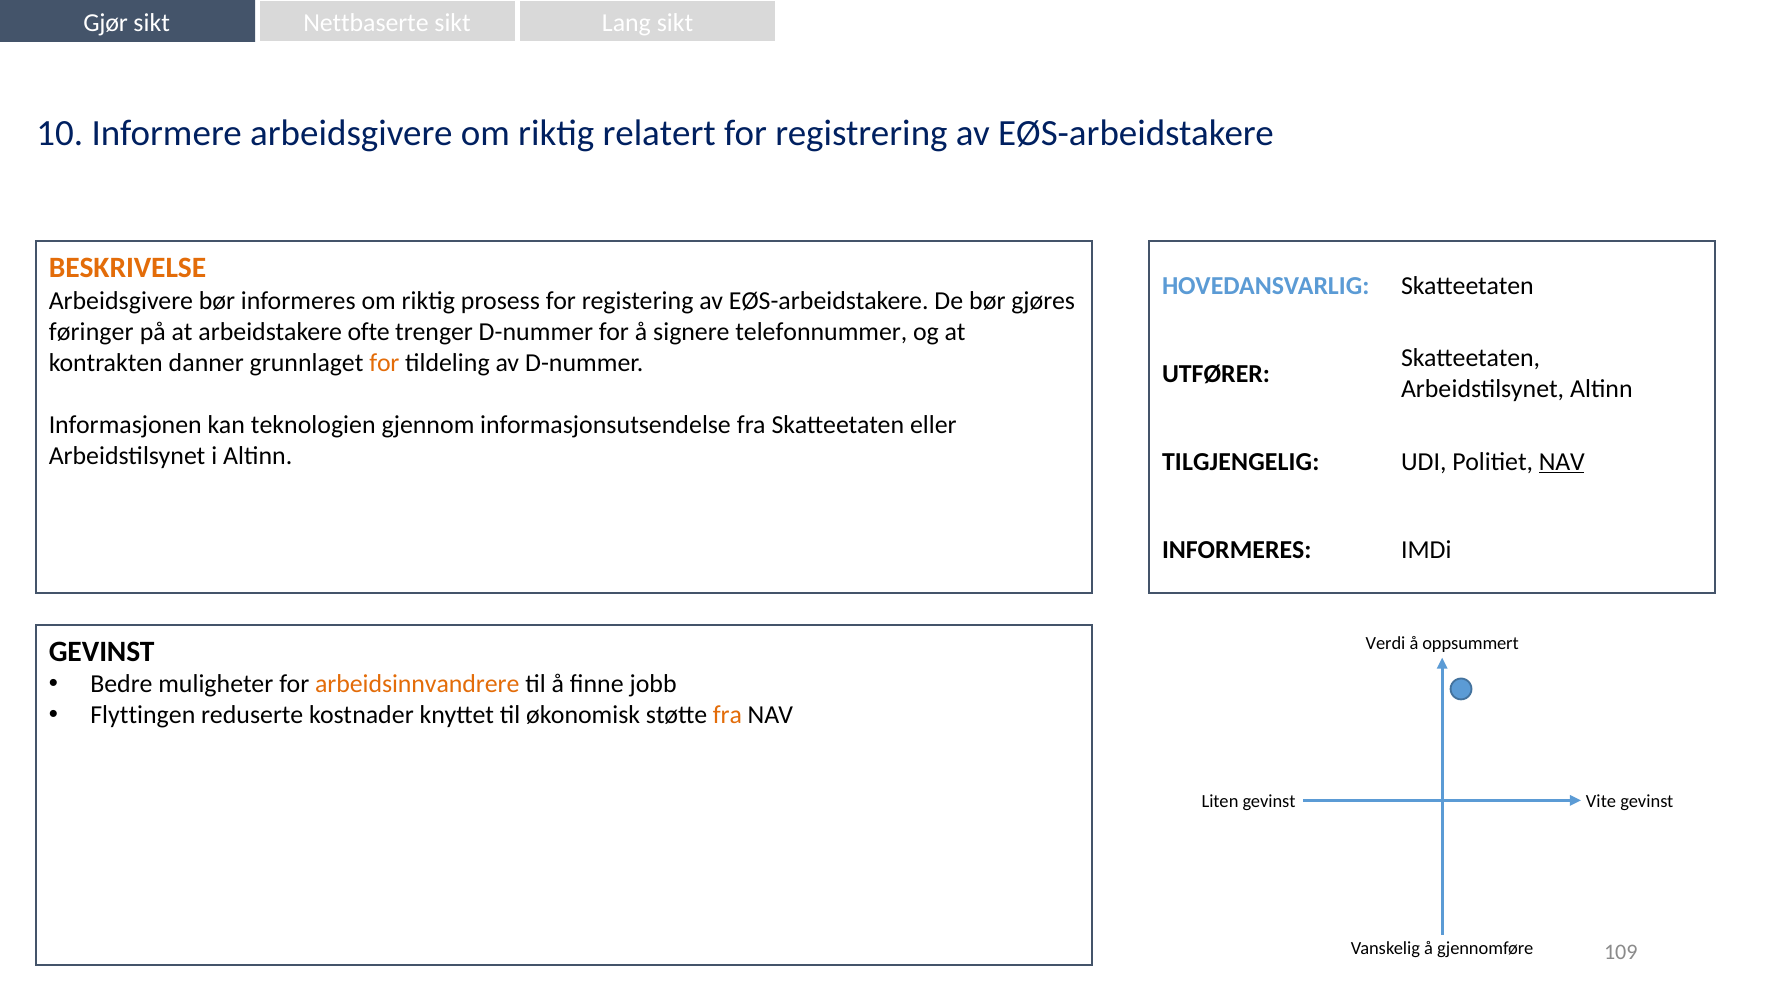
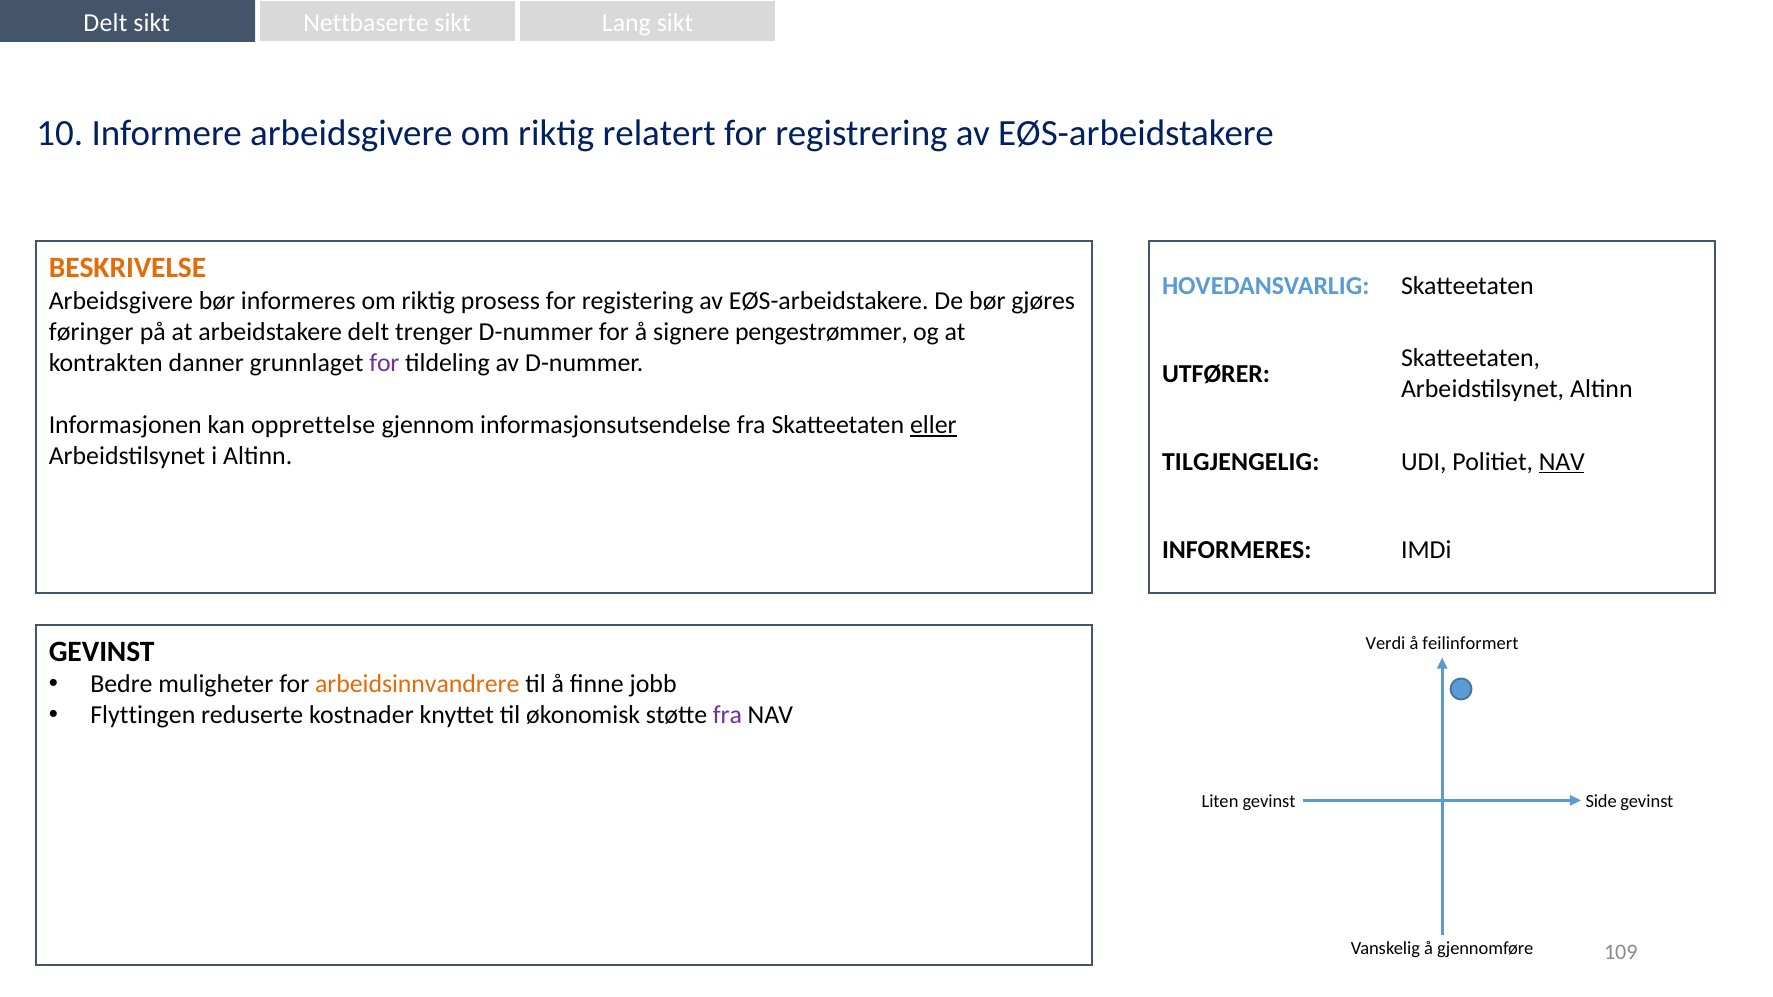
Gjør at (106, 23): Gjør -> Delt
arbeidstakere ofte: ofte -> delt
telefonnummer: telefonnummer -> pengestrømmer
for at (384, 363) colour: orange -> purple
teknologien: teknologien -> opprettelse
eller underline: none -> present
oppsummert: oppsummert -> feilinformert
fra at (727, 716) colour: orange -> purple
Vite: Vite -> Side
